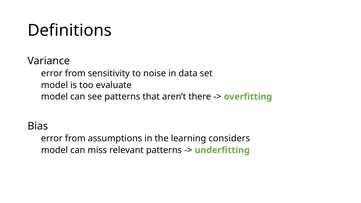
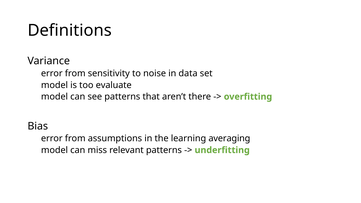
considers: considers -> averaging
